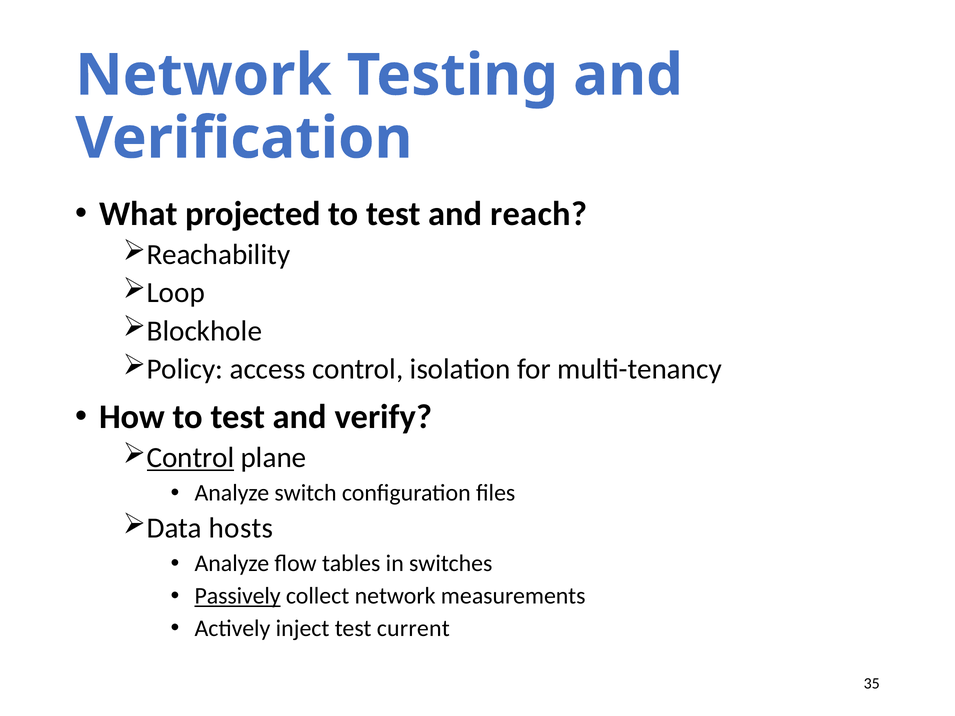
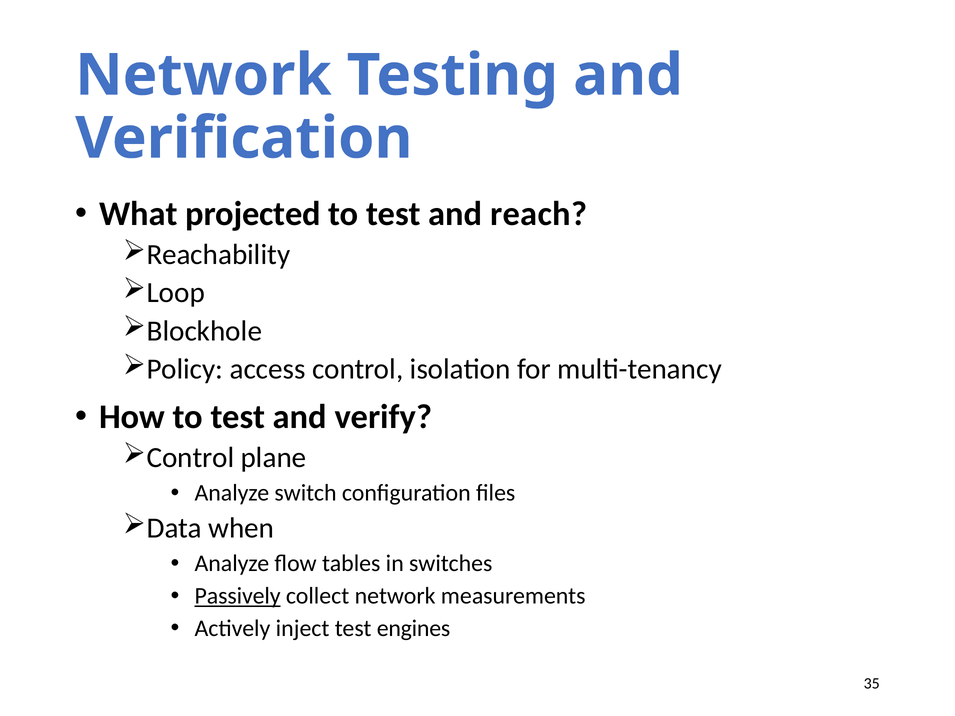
Control at (191, 458) underline: present -> none
hosts: hosts -> when
current: current -> engines
